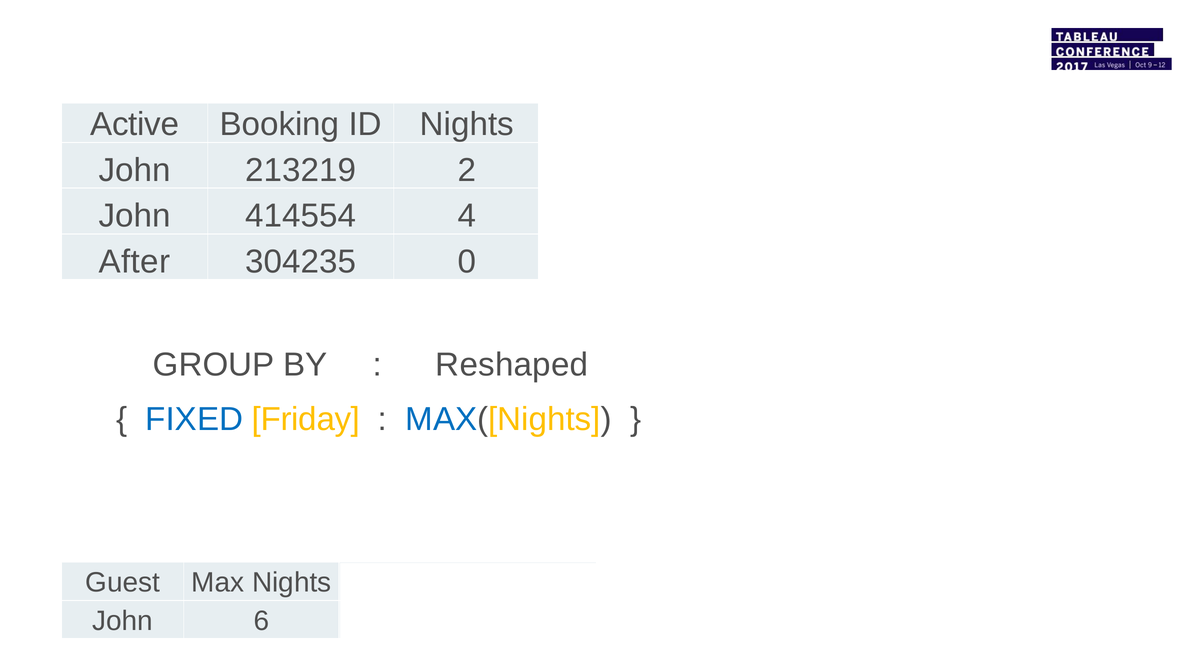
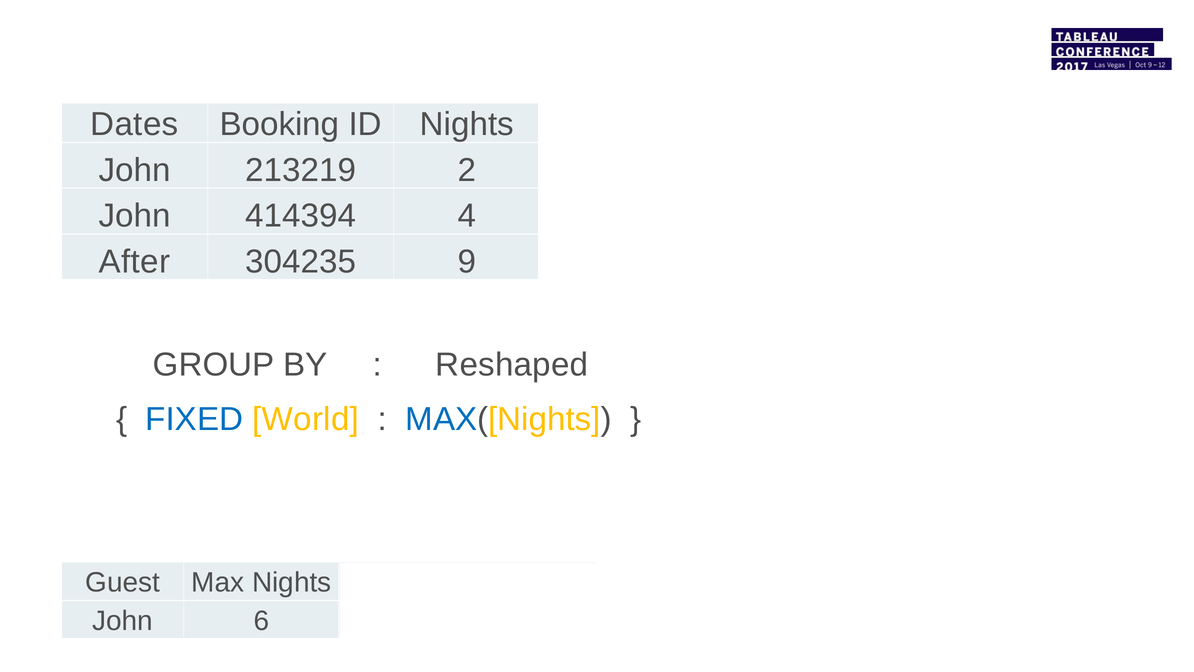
Active: Active -> Dates
414554: 414554 -> 414394
0: 0 -> 9
Friday: Friday -> World
